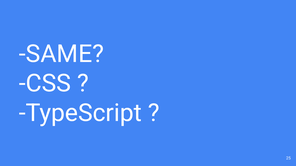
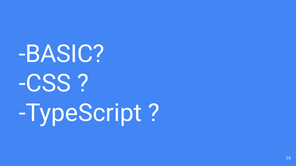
SAME: SAME -> BASIC
